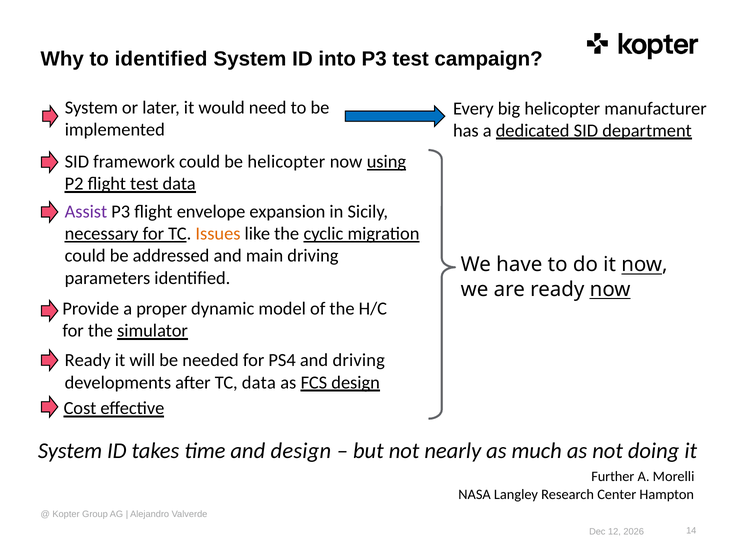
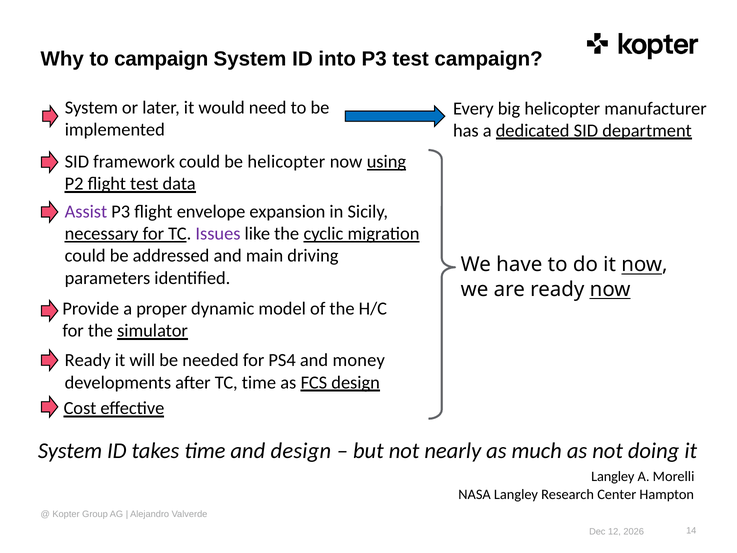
to identified: identified -> campaign
Issues colour: orange -> purple
and driving: driving -> money
TC data: data -> time
Further at (613, 476): Further -> Langley
